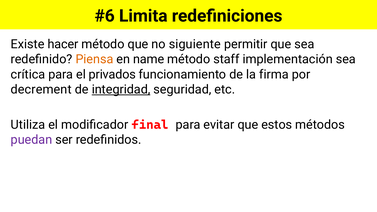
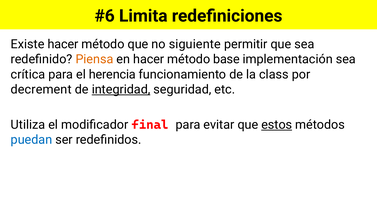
en name: name -> hacer
staff: staff -> base
privados: privados -> herencia
firma: firma -> class
estos underline: none -> present
puedan colour: purple -> blue
